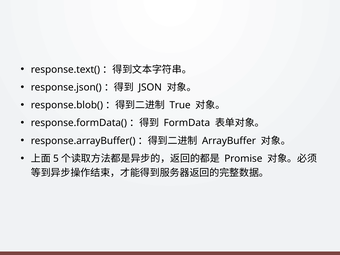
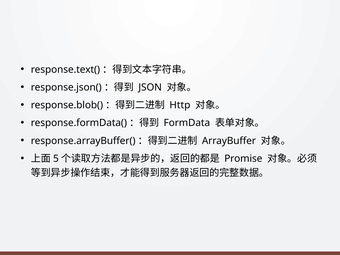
True: True -> Http
